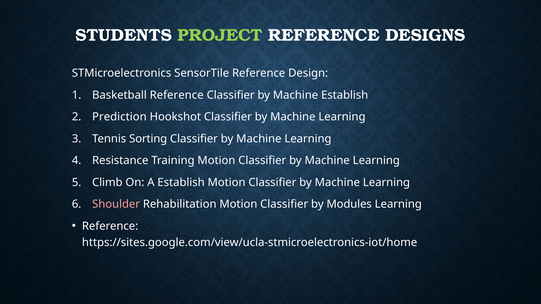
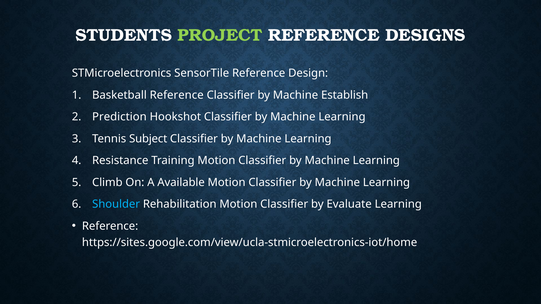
Sorting: Sorting -> Subject
A Establish: Establish -> Available
Shoulder colour: pink -> light blue
Modules: Modules -> Evaluate
